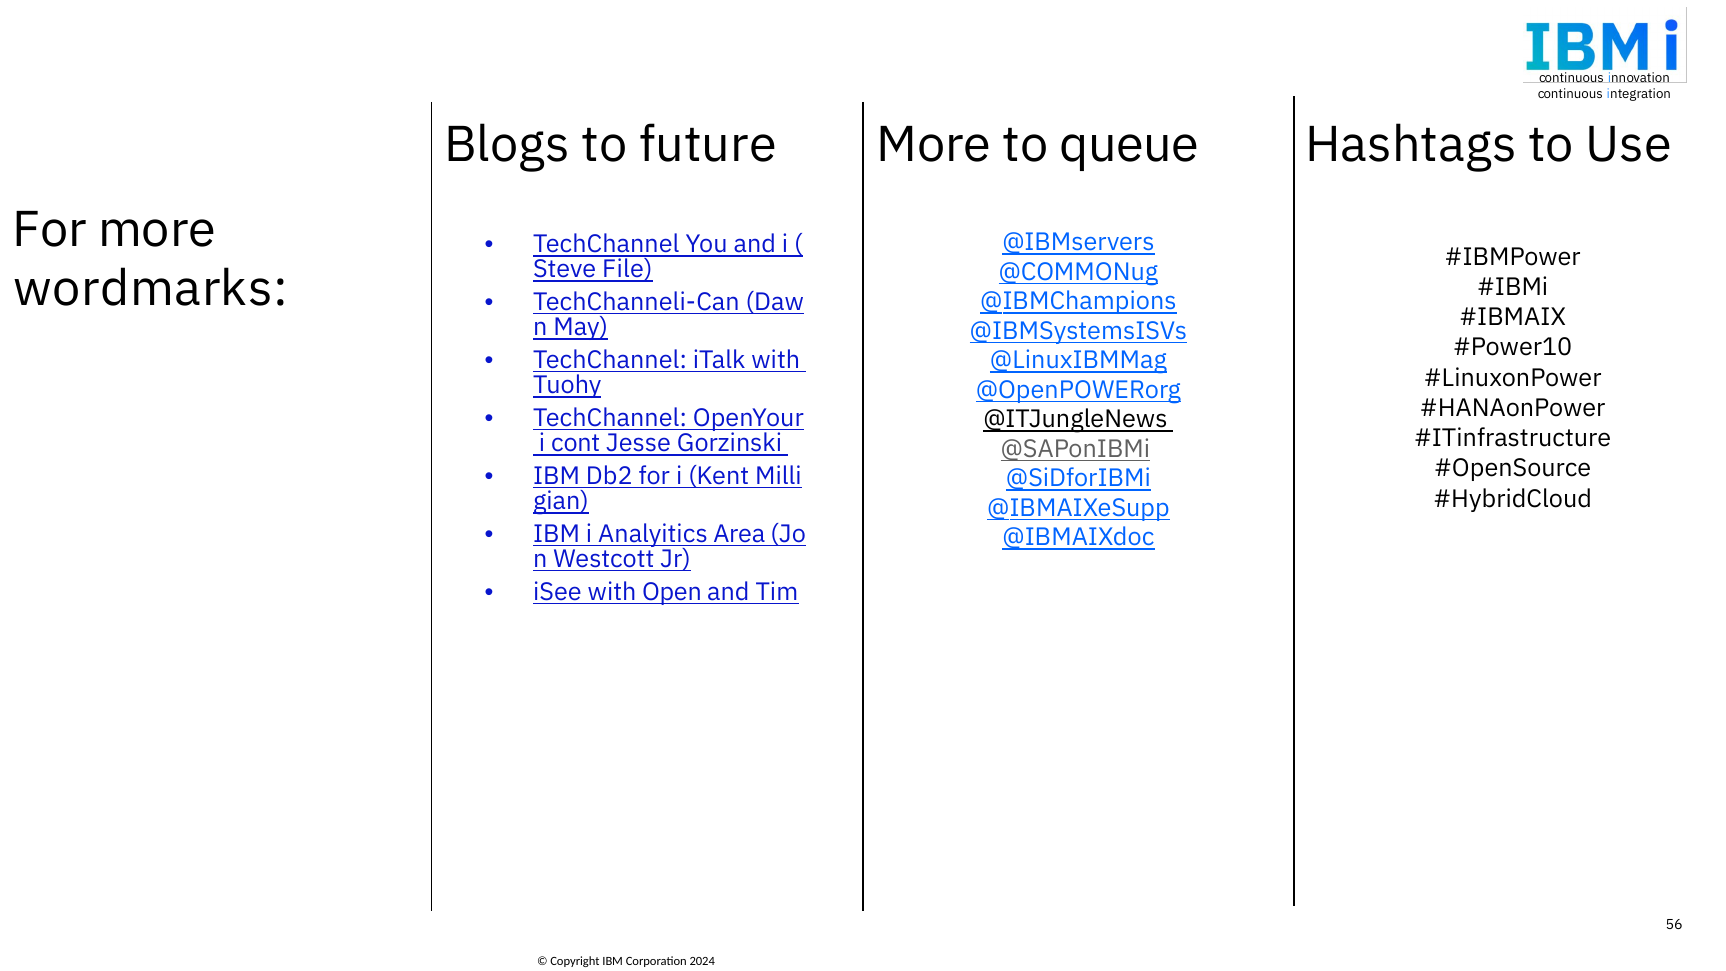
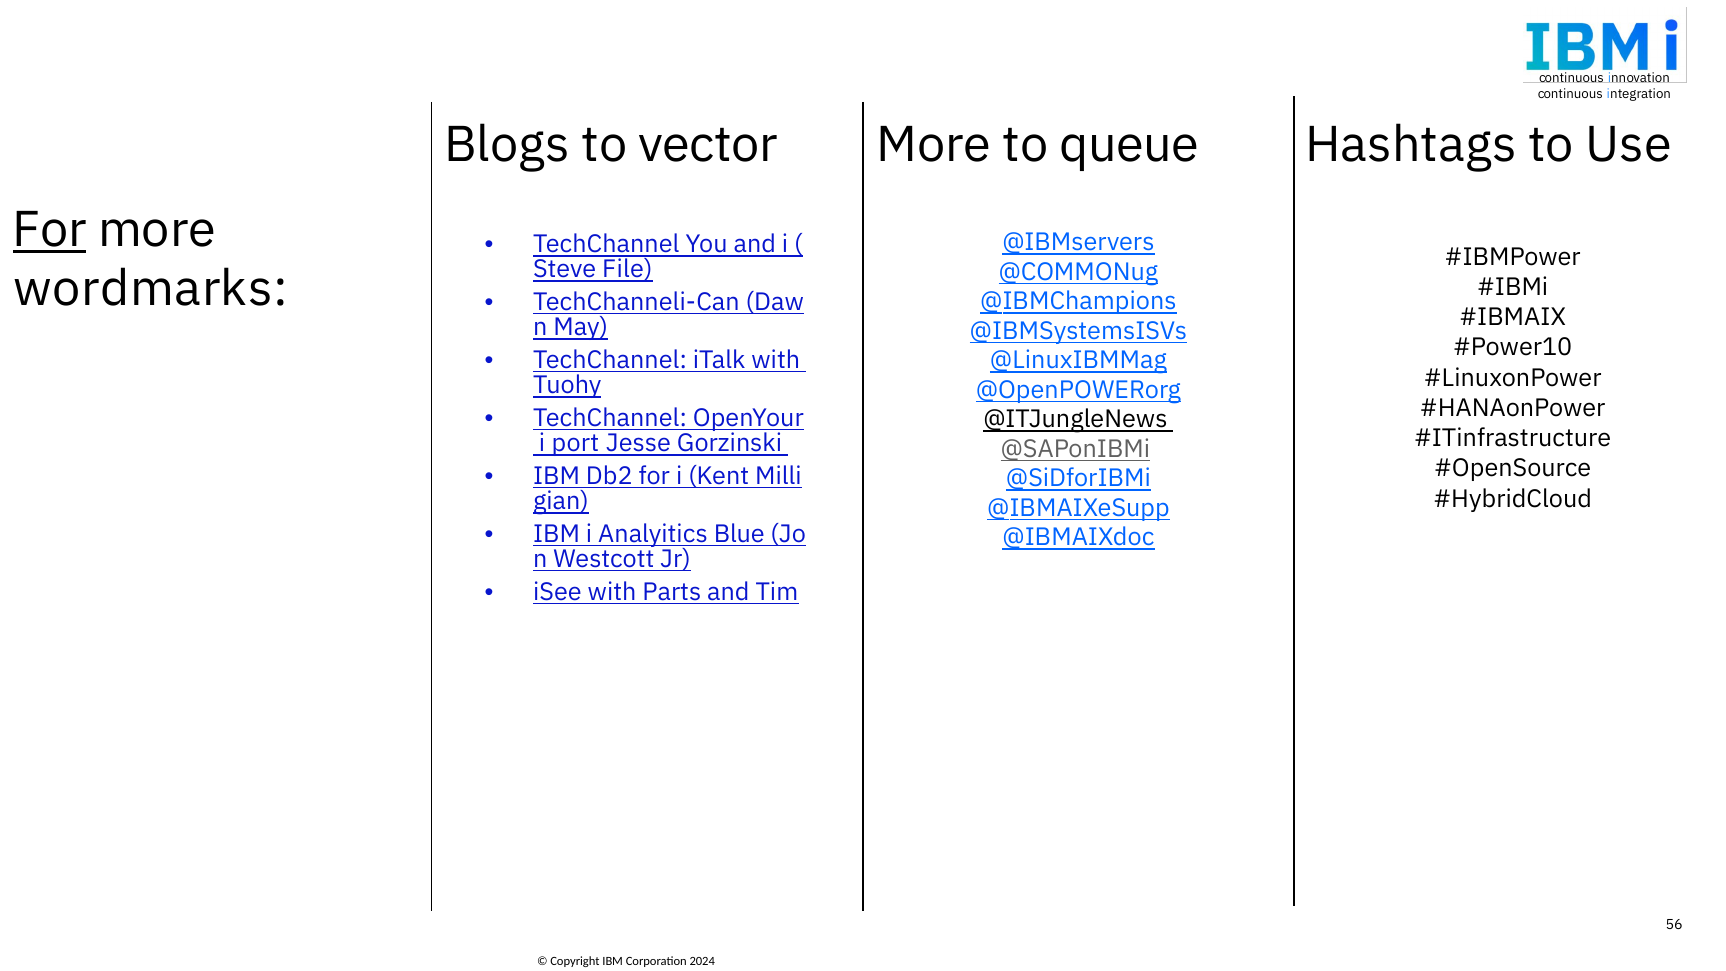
future: future -> vector
For at (50, 230) underline: none -> present
cont: cont -> port
Area: Area -> Blue
Open: Open -> Parts
